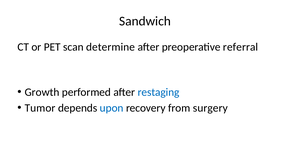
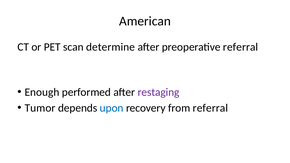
Sandwich: Sandwich -> American
Growth: Growth -> Enough
restaging colour: blue -> purple
from surgery: surgery -> referral
